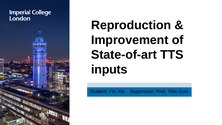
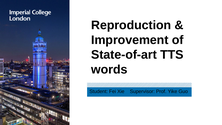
inputs: inputs -> words
